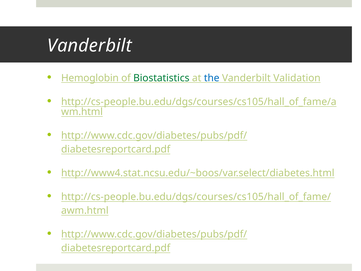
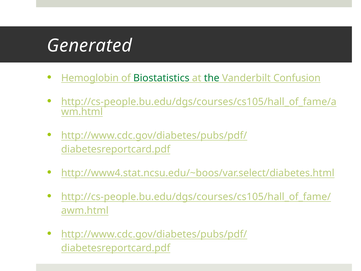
Vanderbilt at (89, 46): Vanderbilt -> Generated
the colour: blue -> green
Validation: Validation -> Confusion
